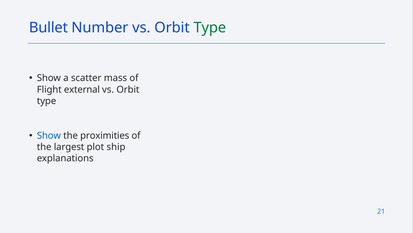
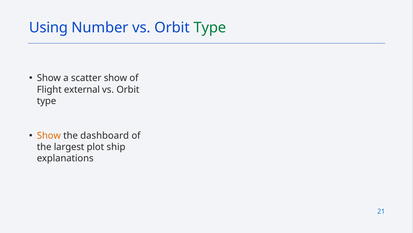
Bullet: Bullet -> Using
scatter mass: mass -> show
Show at (49, 135) colour: blue -> orange
proximities: proximities -> dashboard
